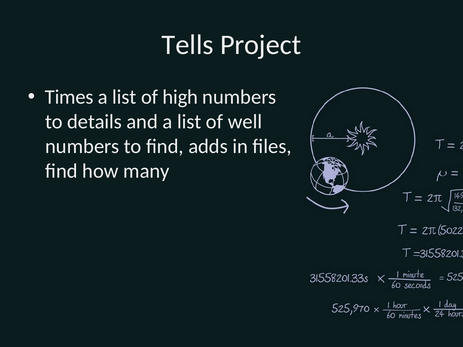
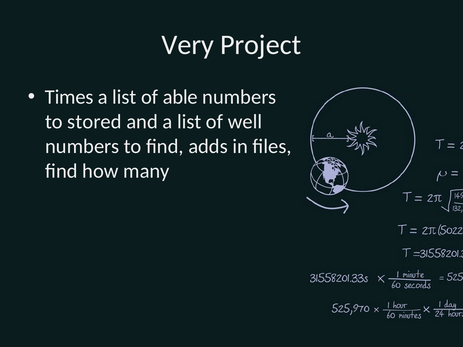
Tells: Tells -> Very
high: high -> able
details: details -> stored
